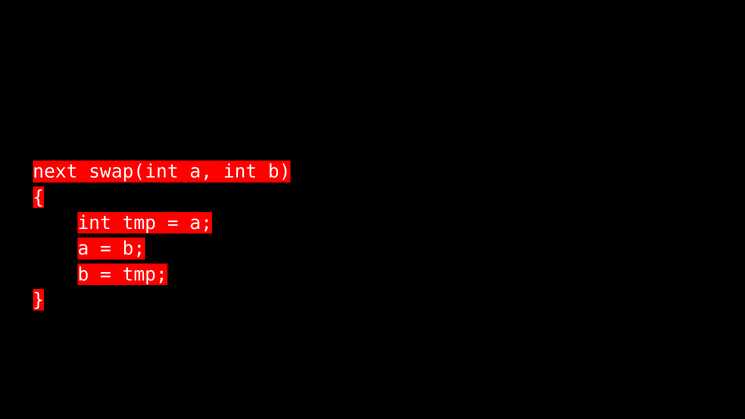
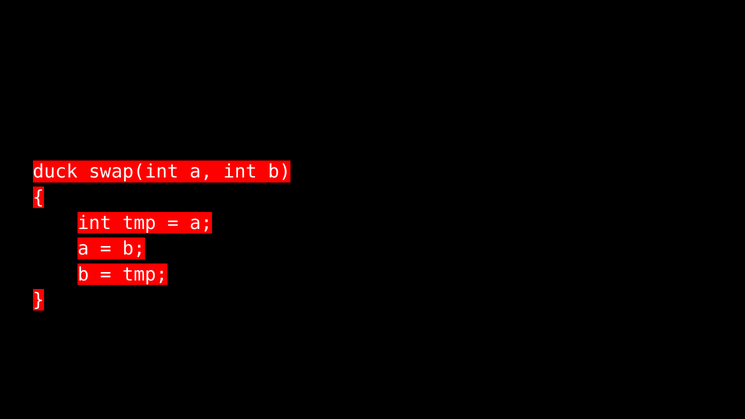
next: next -> duck
